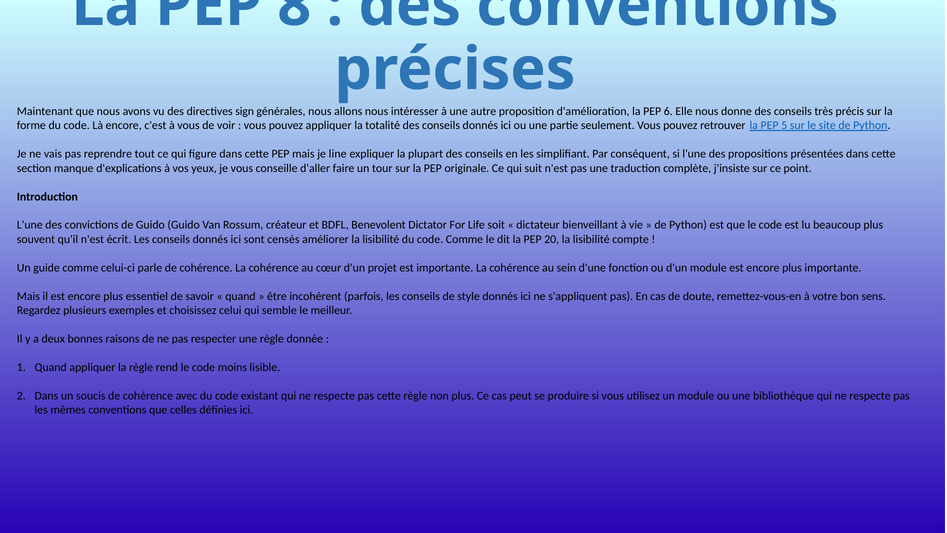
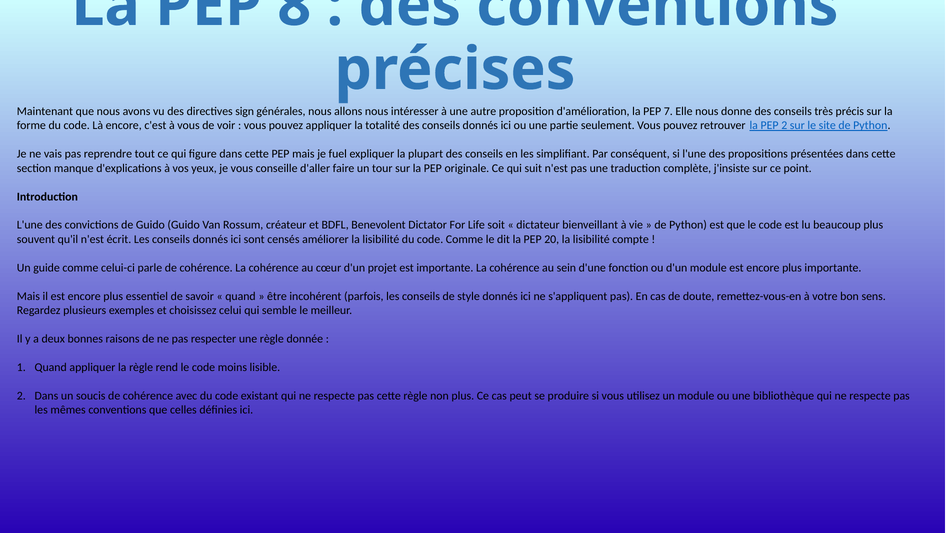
6: 6 -> 7
PEP 5: 5 -> 2
line: line -> fuel
